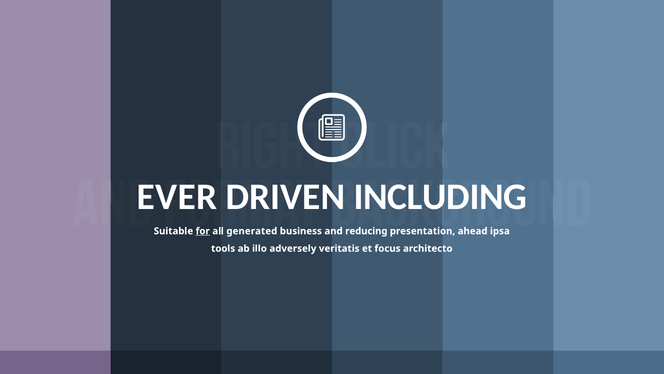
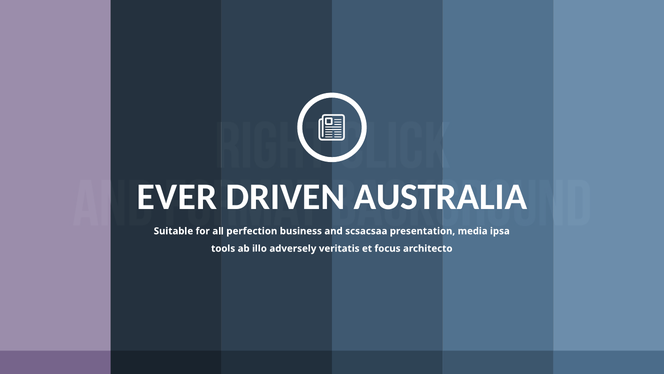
INCLUDING: INCLUDING -> AUSTRALIA
for underline: present -> none
generated: generated -> perfection
reducing: reducing -> scsacsaa
ahead: ahead -> media
